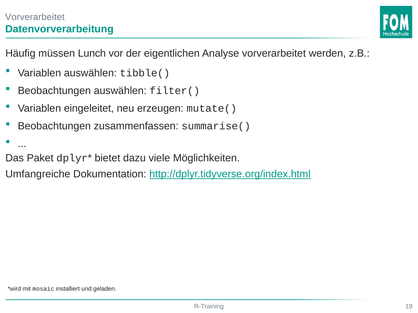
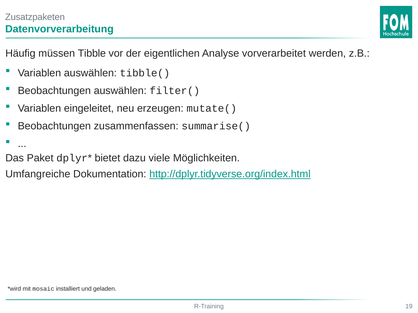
Vorverarbeitet at (35, 17): Vorverarbeitet -> Zusatzpaketen
Lunch: Lunch -> Tibble
